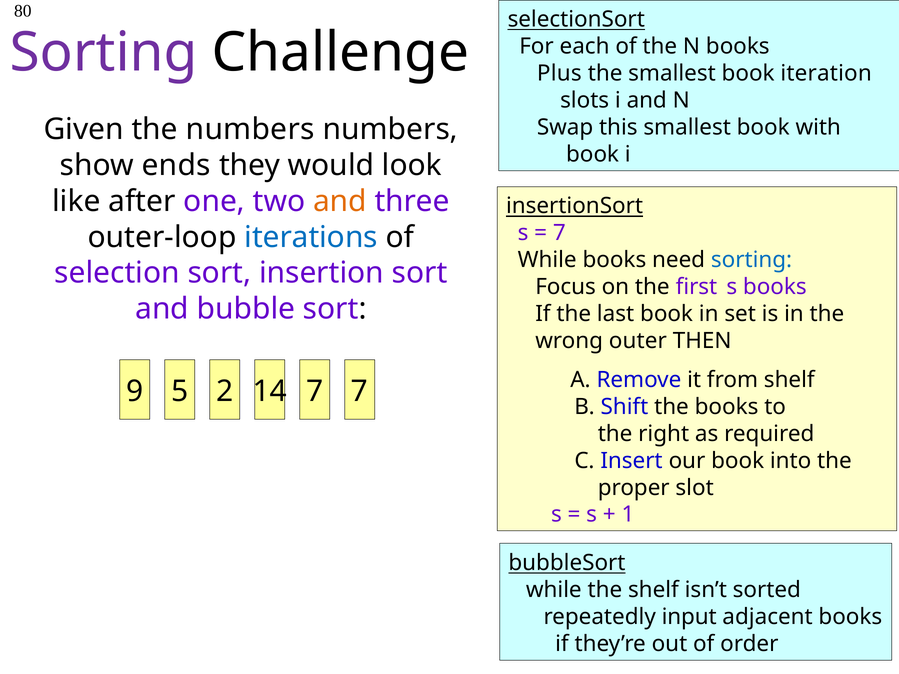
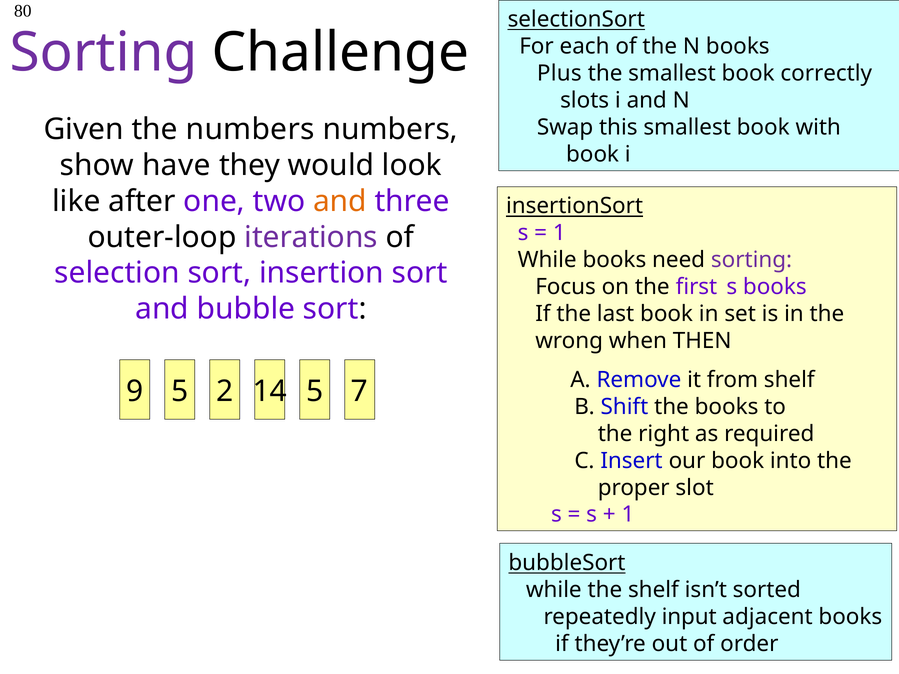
iteration: iteration -> correctly
ends: ends -> have
7 at (559, 233): 7 -> 1
iterations colour: blue -> purple
sorting at (752, 260) colour: blue -> purple
outer: outer -> when
14 7: 7 -> 5
